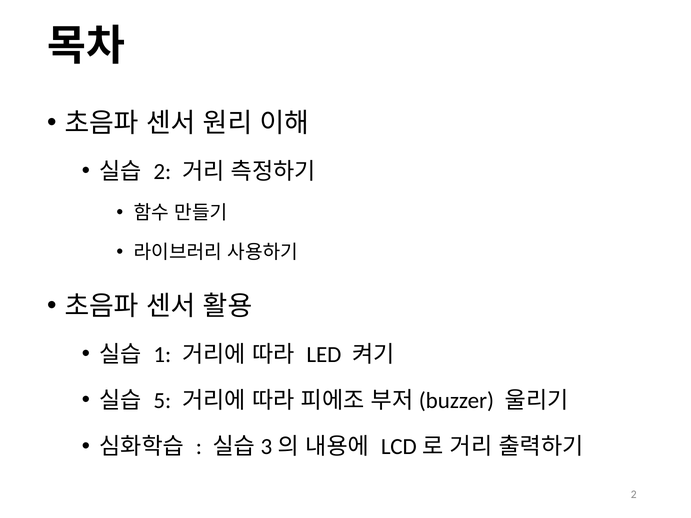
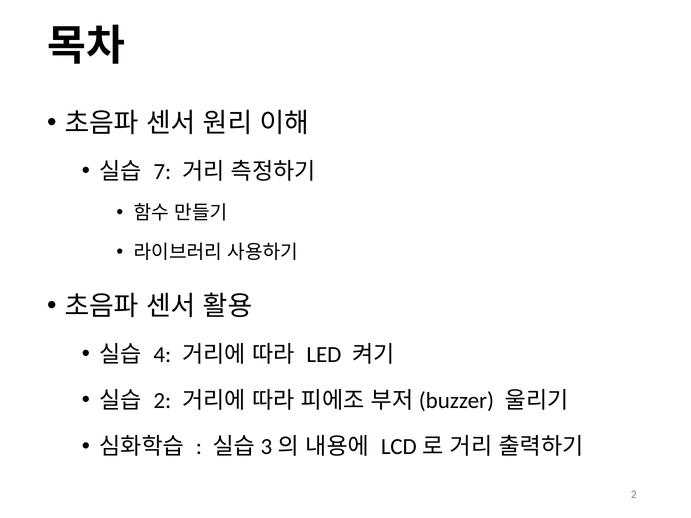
2 at (162, 172): 2 -> 7
1: 1 -> 4
5 at (162, 401): 5 -> 2
